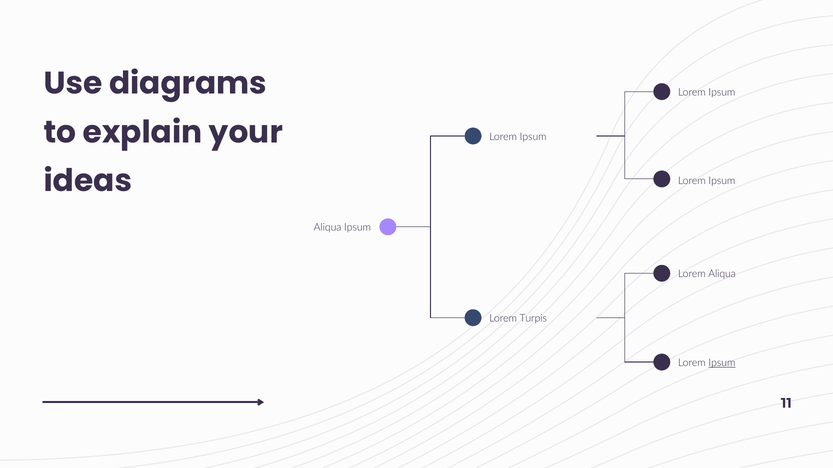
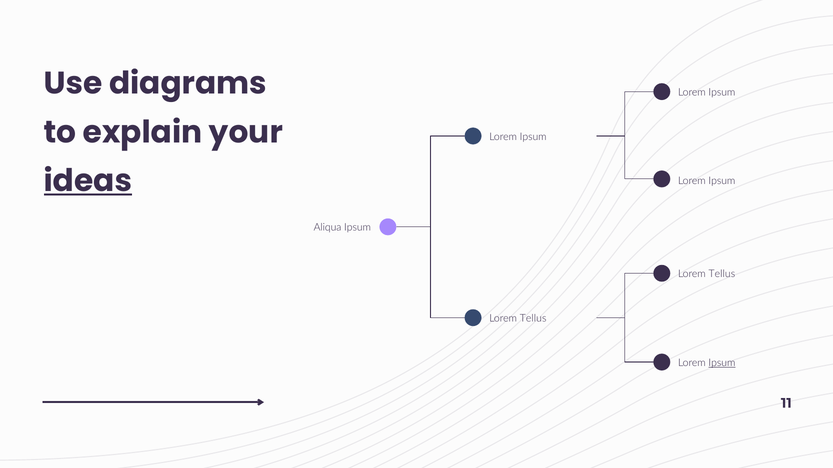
ideas underline: none -> present
Aliqua at (722, 274): Aliqua -> Tellus
Turpis at (533, 319): Turpis -> Tellus
